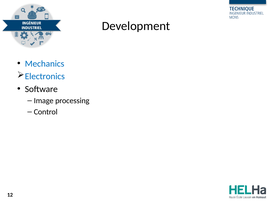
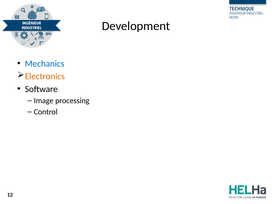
Electronics colour: blue -> orange
